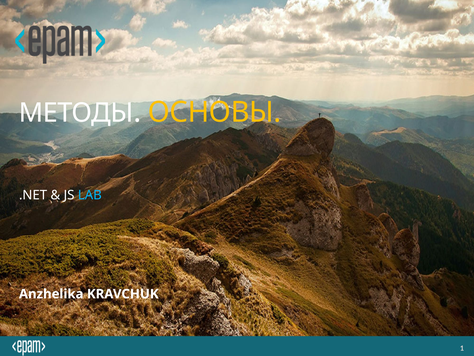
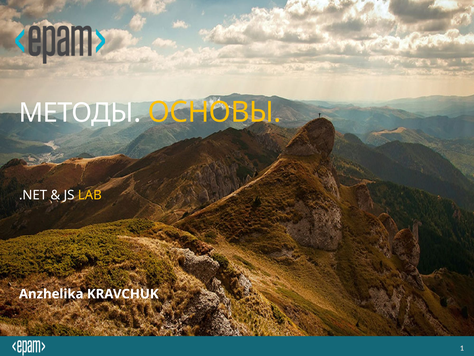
LAB colour: light blue -> yellow
